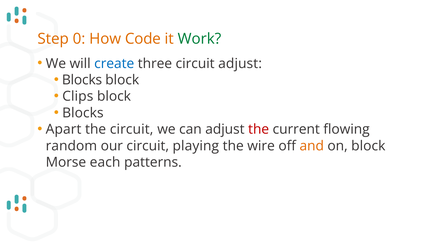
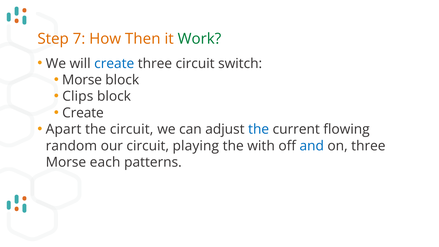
0: 0 -> 7
Code: Code -> Then
circuit adjust: adjust -> switch
Blocks at (82, 80): Blocks -> Morse
Blocks at (83, 113): Blocks -> Create
the at (259, 129) colour: red -> blue
wire: wire -> with
and colour: orange -> blue
on block: block -> three
